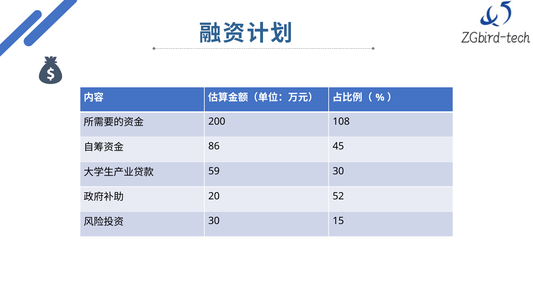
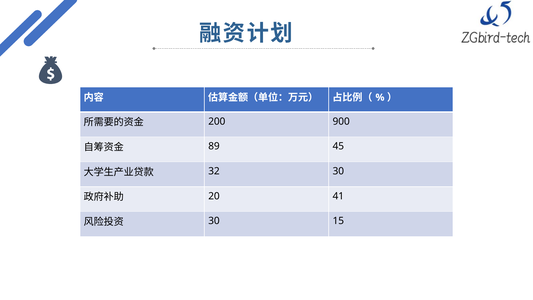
108: 108 -> 900
86: 86 -> 89
59: 59 -> 32
52: 52 -> 41
